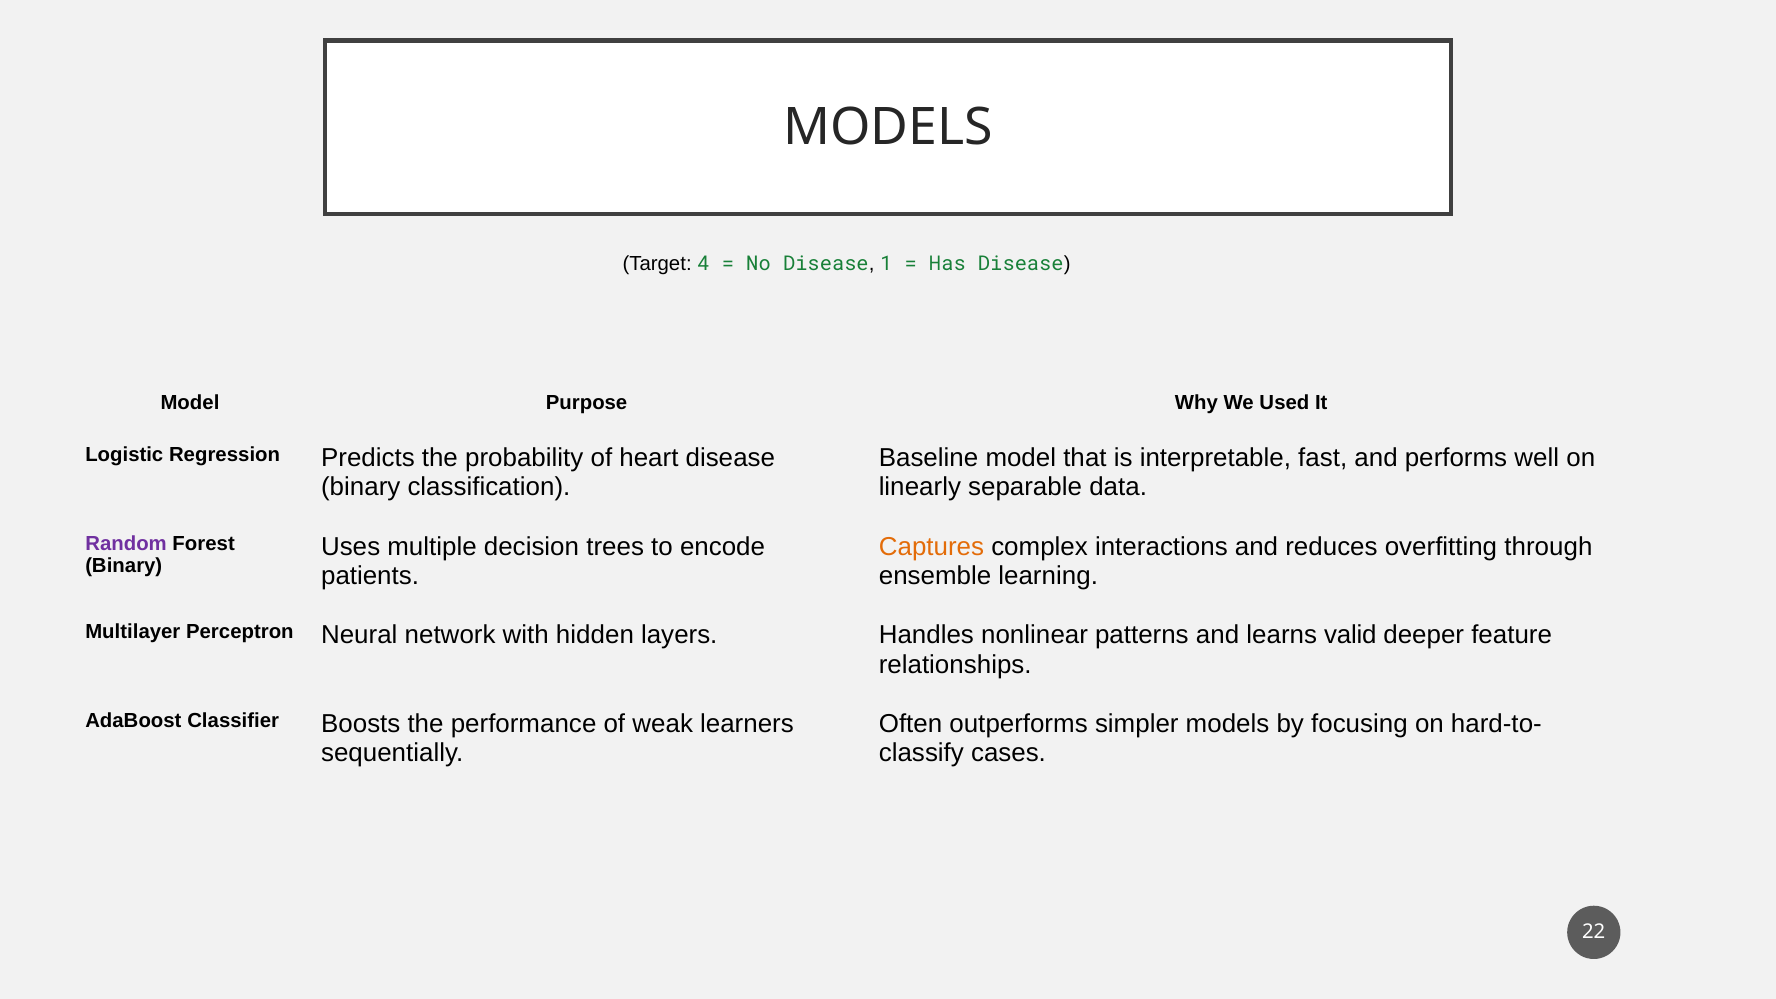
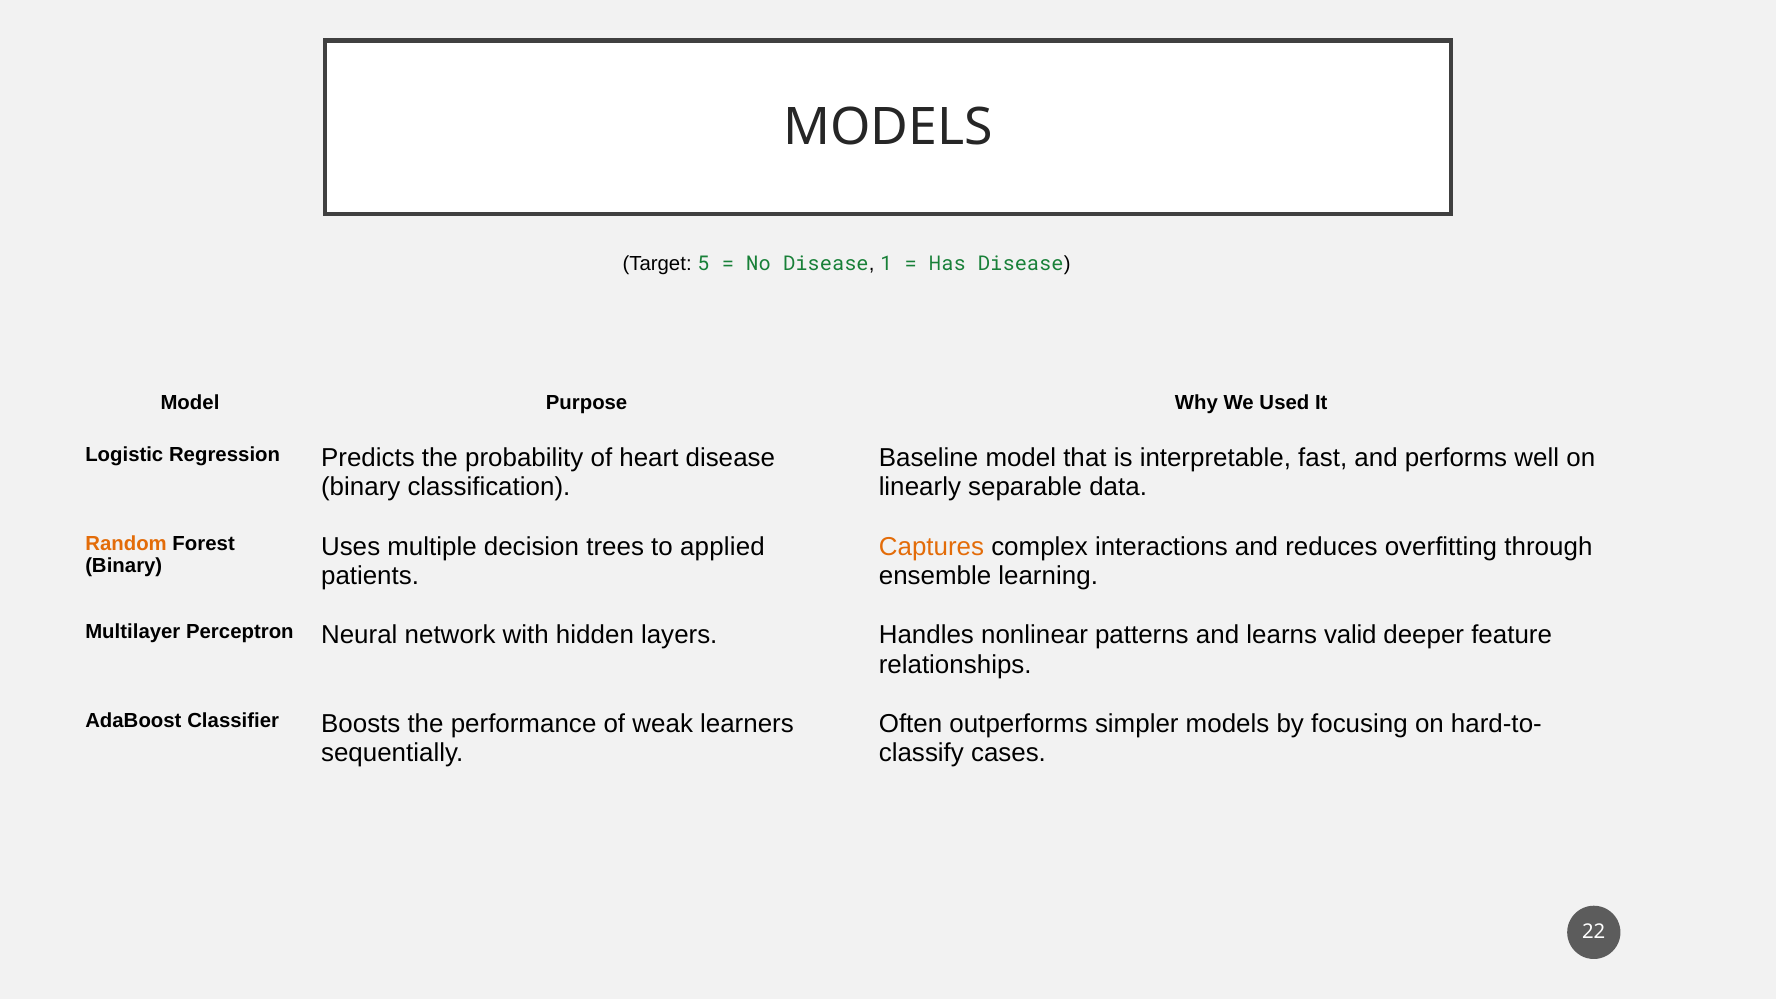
4: 4 -> 5
Random colour: purple -> orange
encode: encode -> applied
